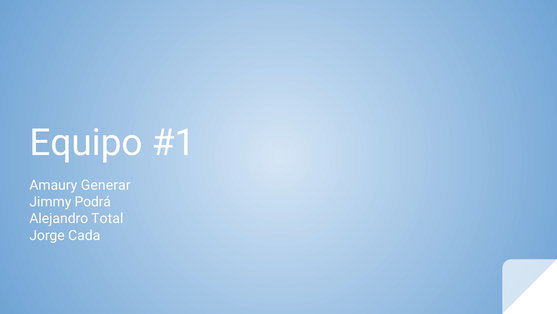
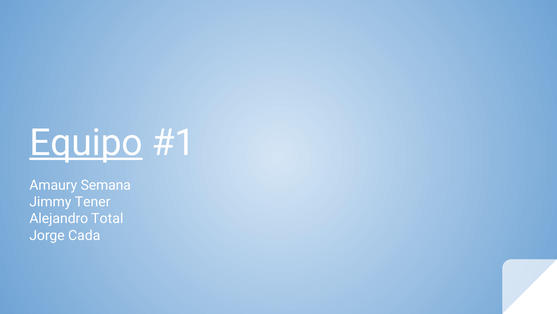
Equipo underline: none -> present
Generar: Generar -> Semana
Podrá: Podrá -> Tener
